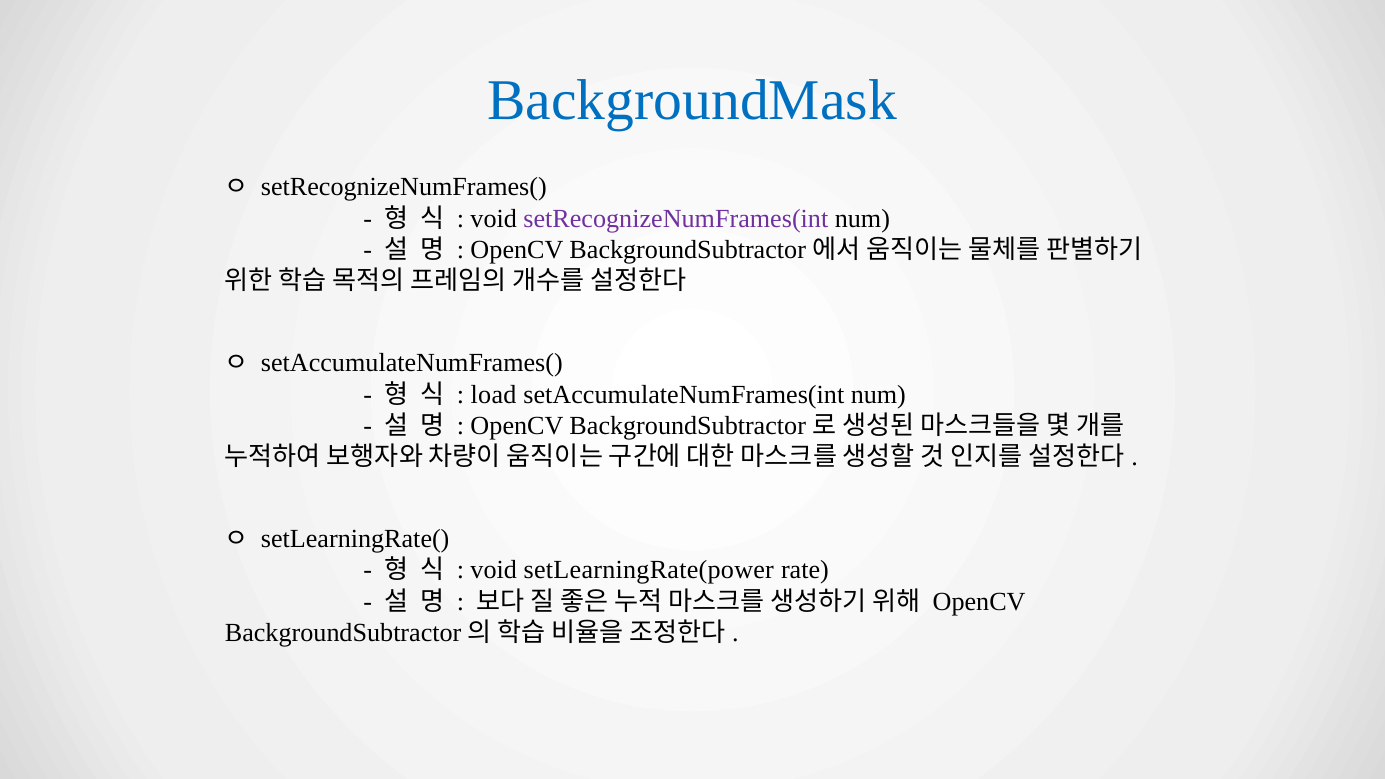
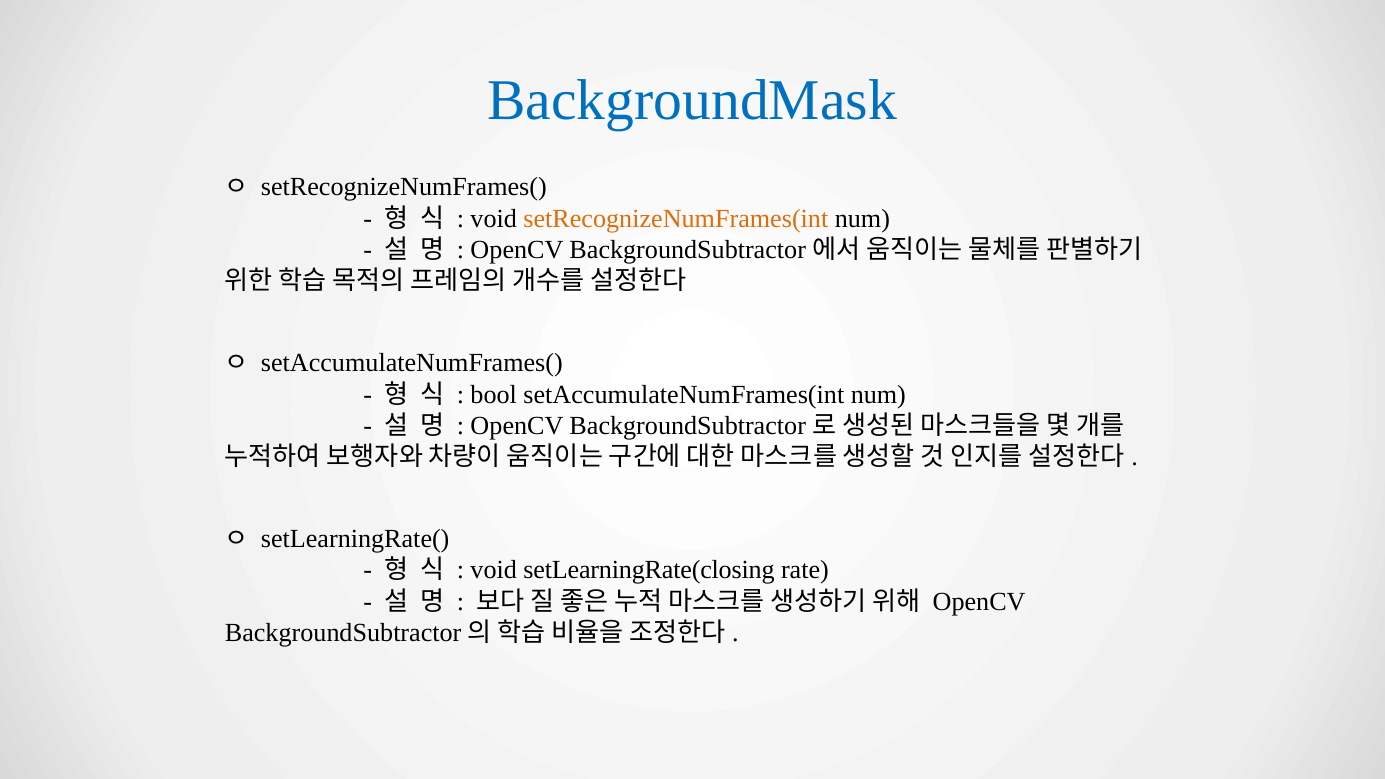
setRecognizeNumFrames(int colour: purple -> orange
load: load -> bool
setLearningRate(power: setLearningRate(power -> setLearningRate(closing
